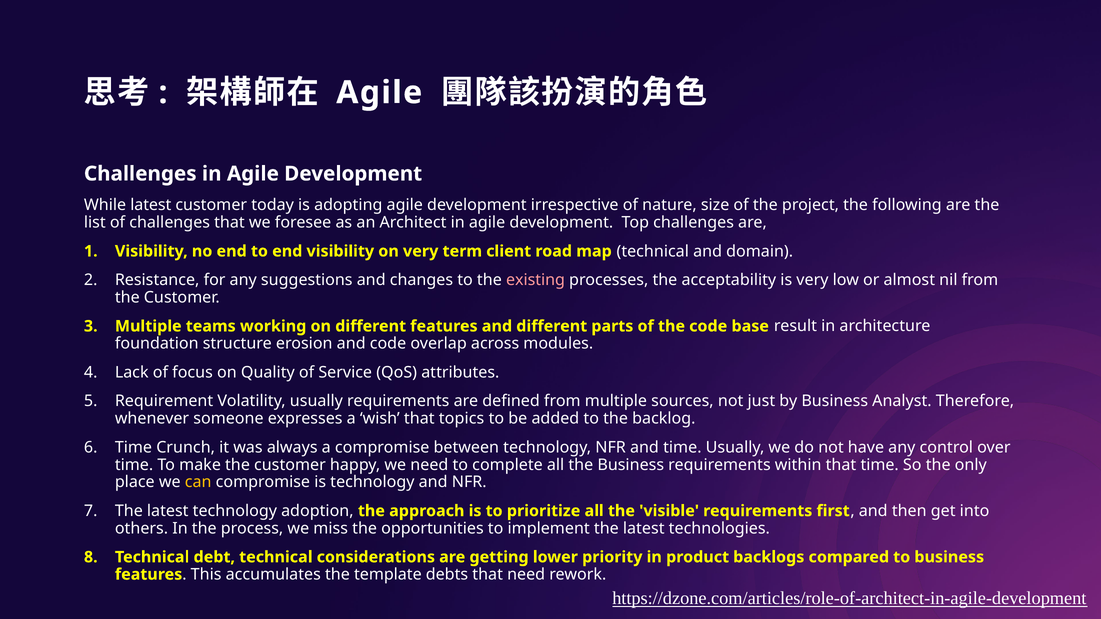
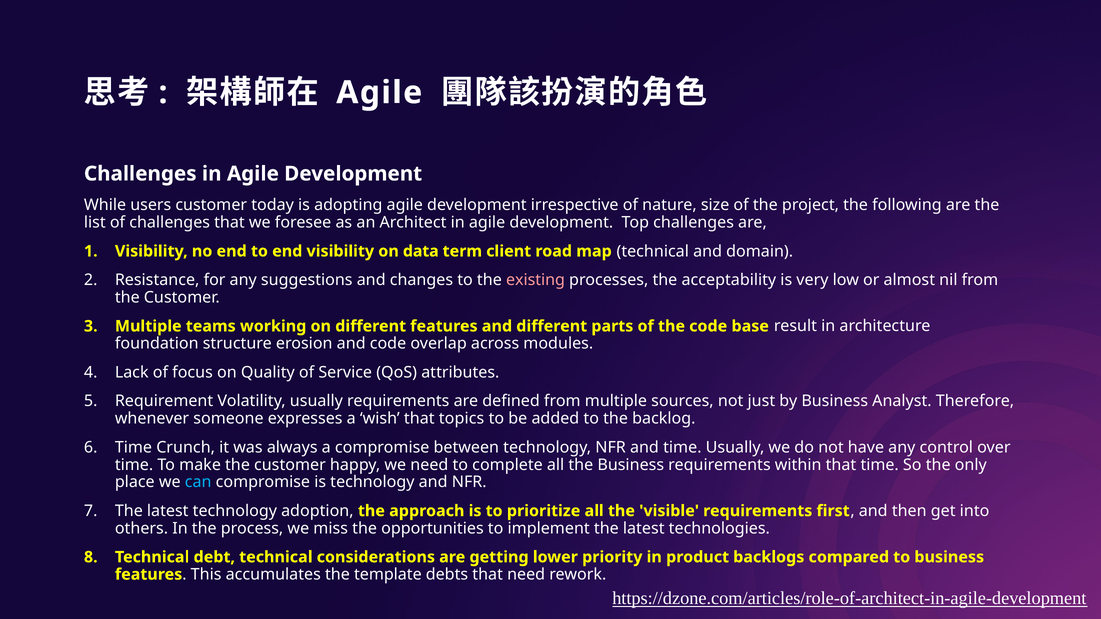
While latest: latest -> users
on very: very -> data
can colour: yellow -> light blue
